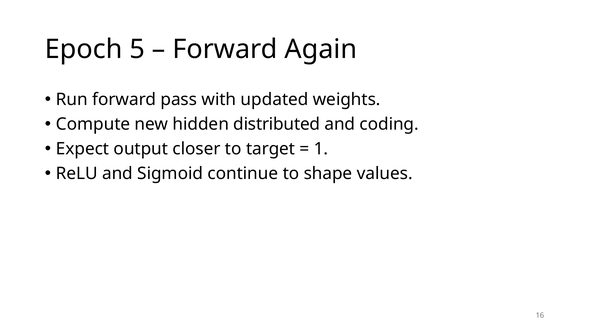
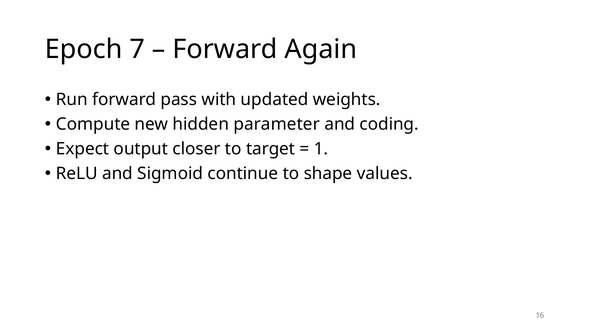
5: 5 -> 7
distributed: distributed -> parameter
